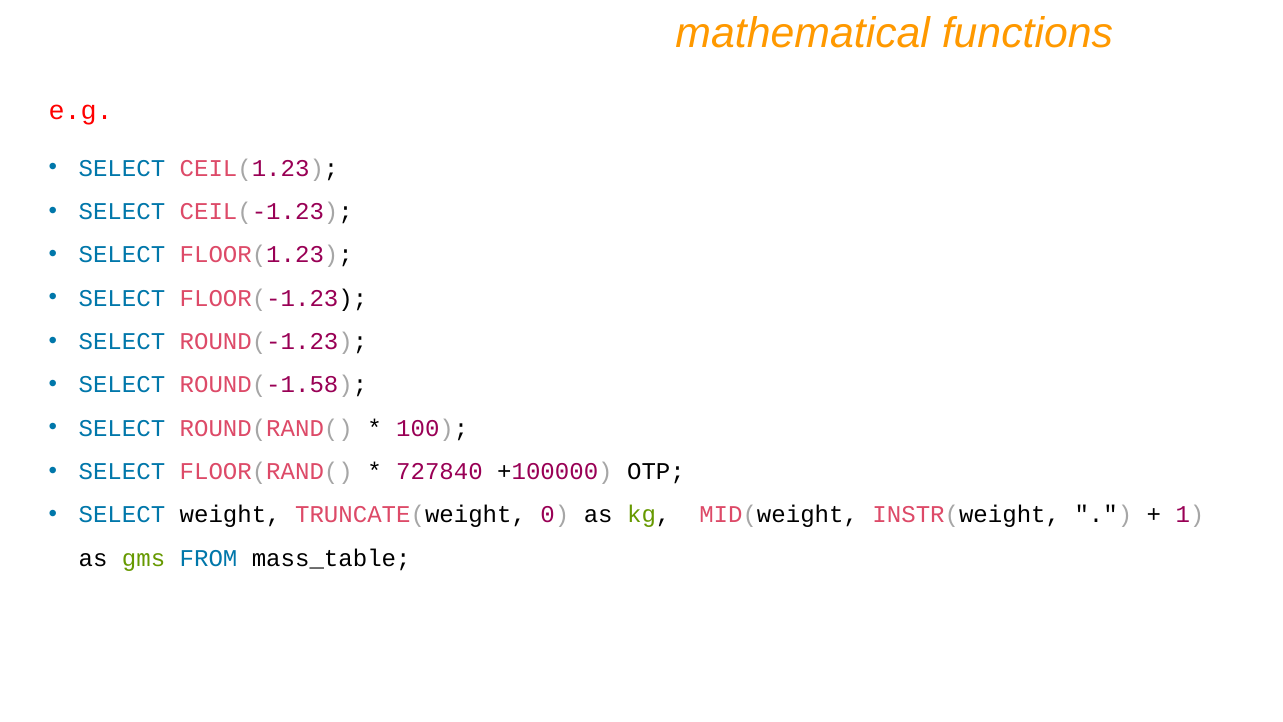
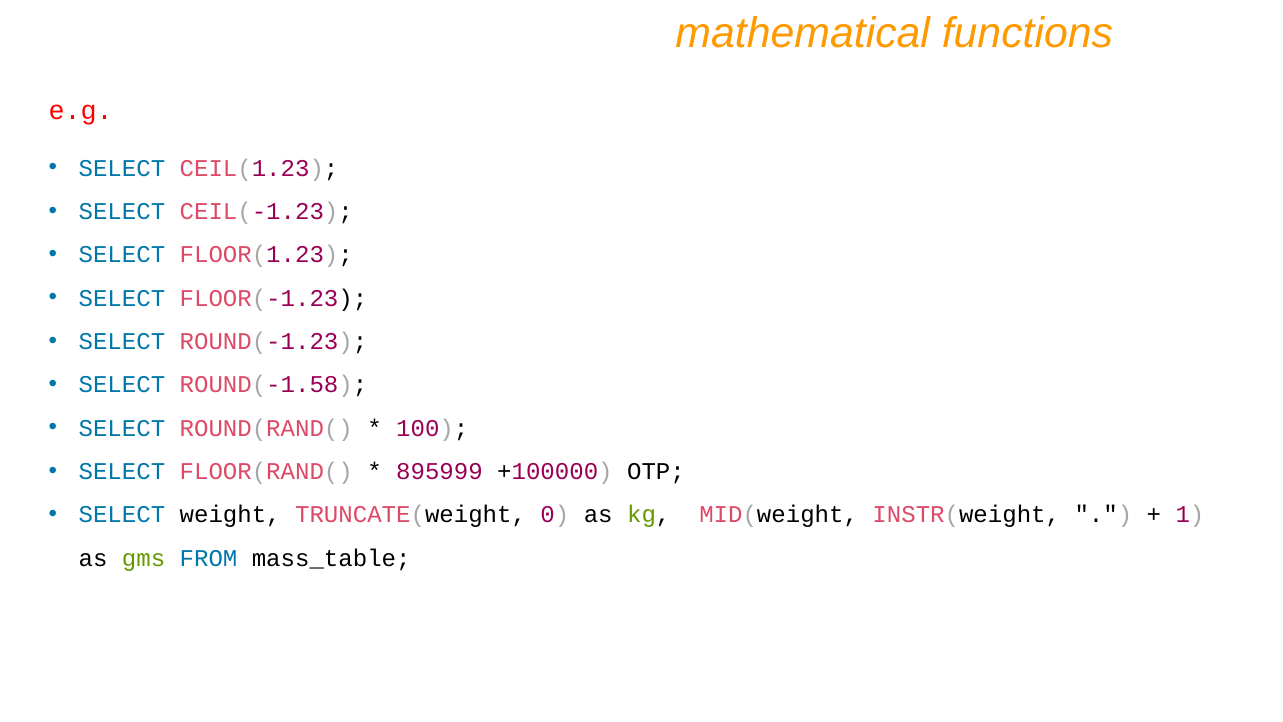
727840: 727840 -> 895999
